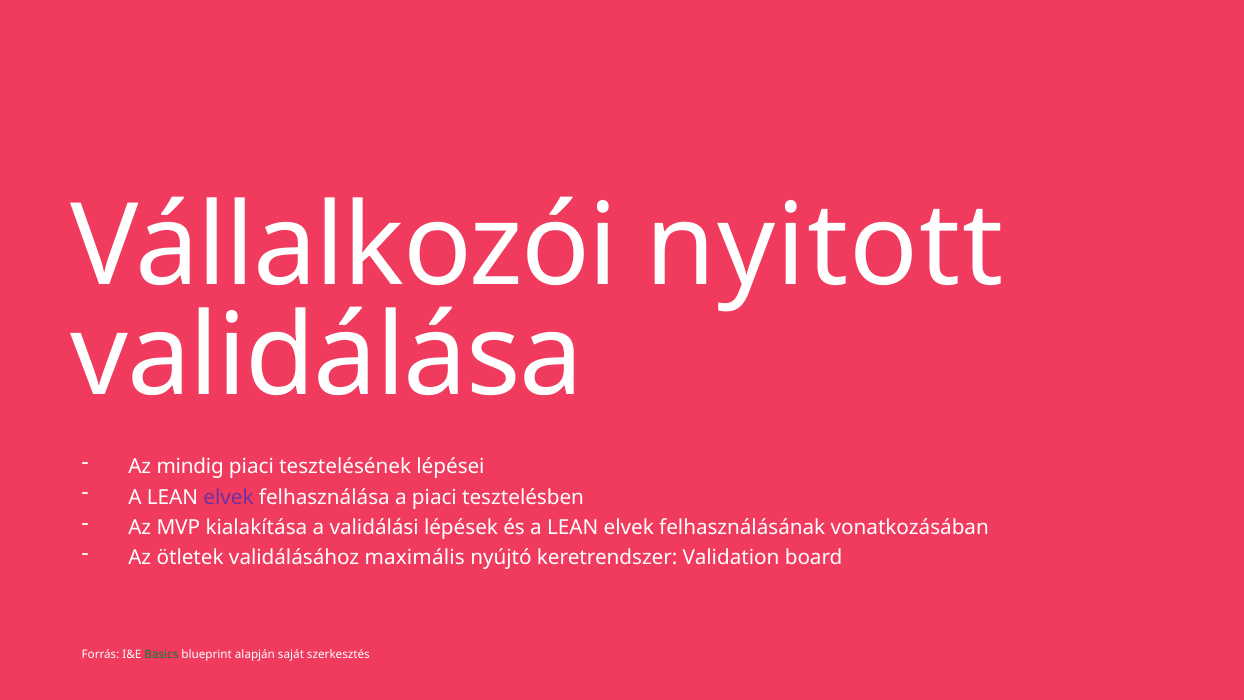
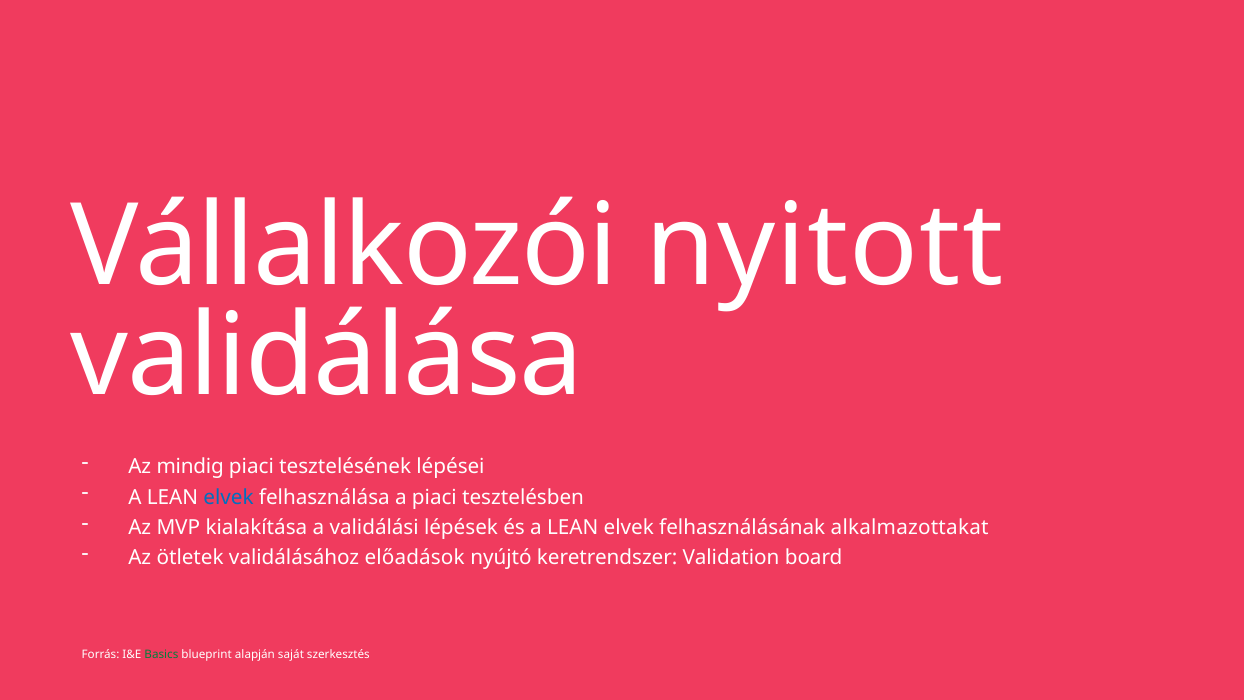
elvek at (229, 497) colour: purple -> blue
vonatkozásában: vonatkozásában -> alkalmazottakat
maximális: maximális -> előadások
